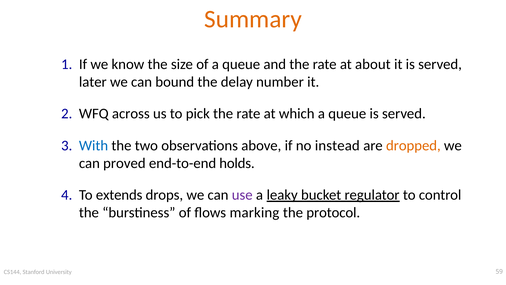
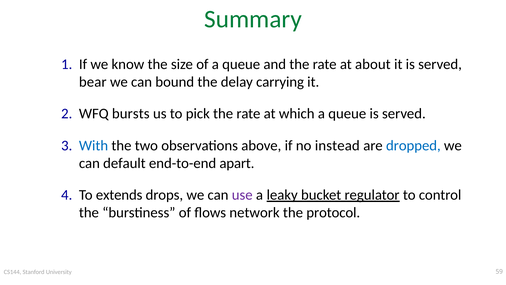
Summary colour: orange -> green
later: later -> bear
number: number -> carrying
across: across -> bursts
dropped colour: orange -> blue
proved: proved -> default
holds: holds -> apart
marking: marking -> network
